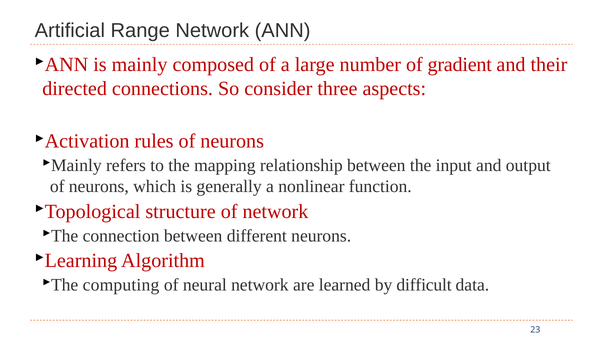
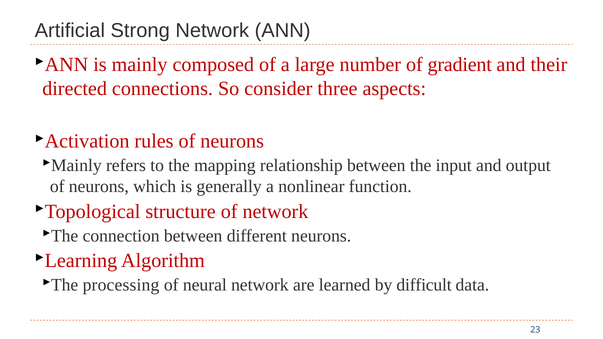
Range: Range -> Strong
computing: computing -> processing
